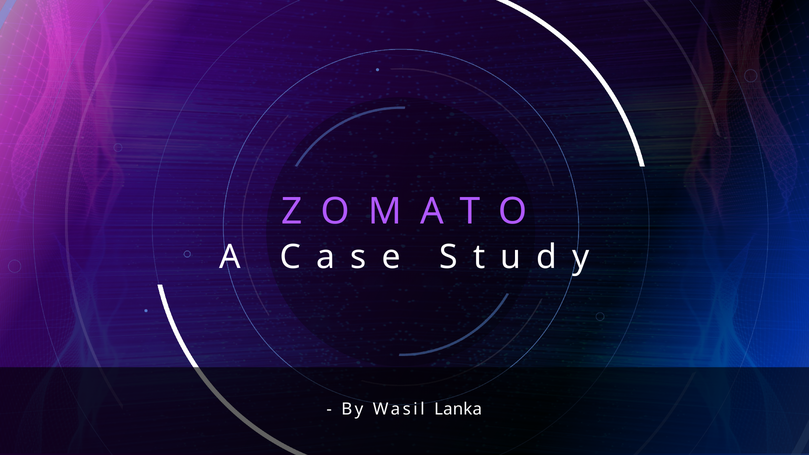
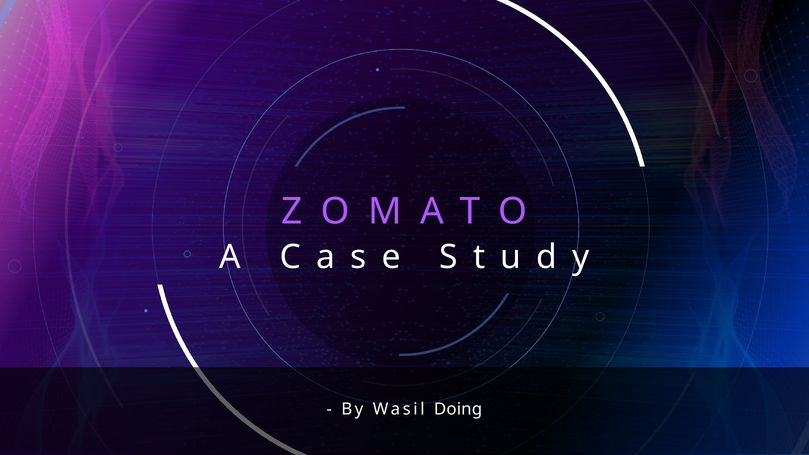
Lanka: Lanka -> Doing
